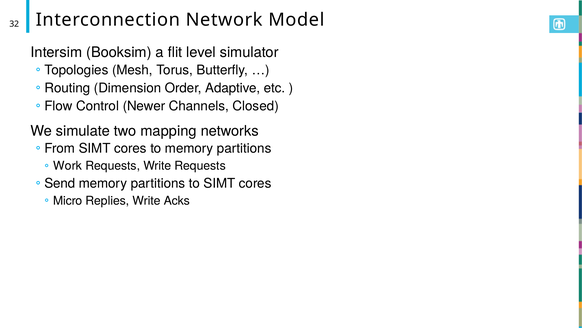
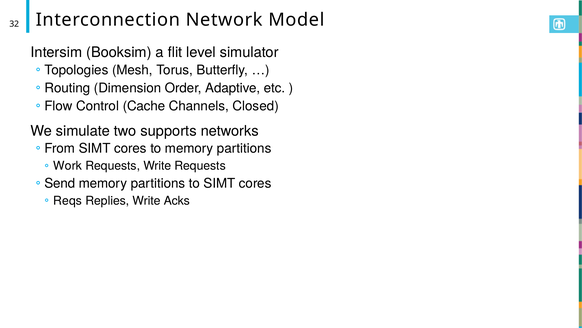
Newer: Newer -> Cache
mapping: mapping -> supports
Micro: Micro -> Reqs
